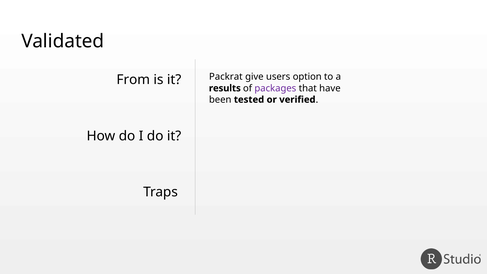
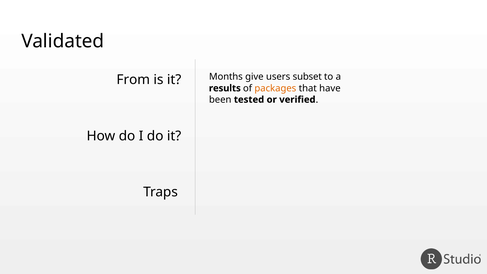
Packrat: Packrat -> Months
option: option -> subset
packages colour: purple -> orange
